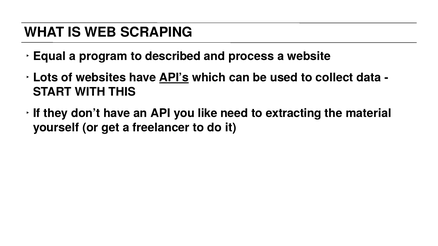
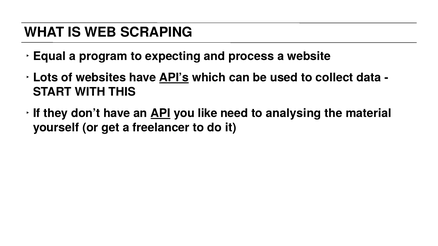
described: described -> expecting
API underline: none -> present
extracting: extracting -> analysing
